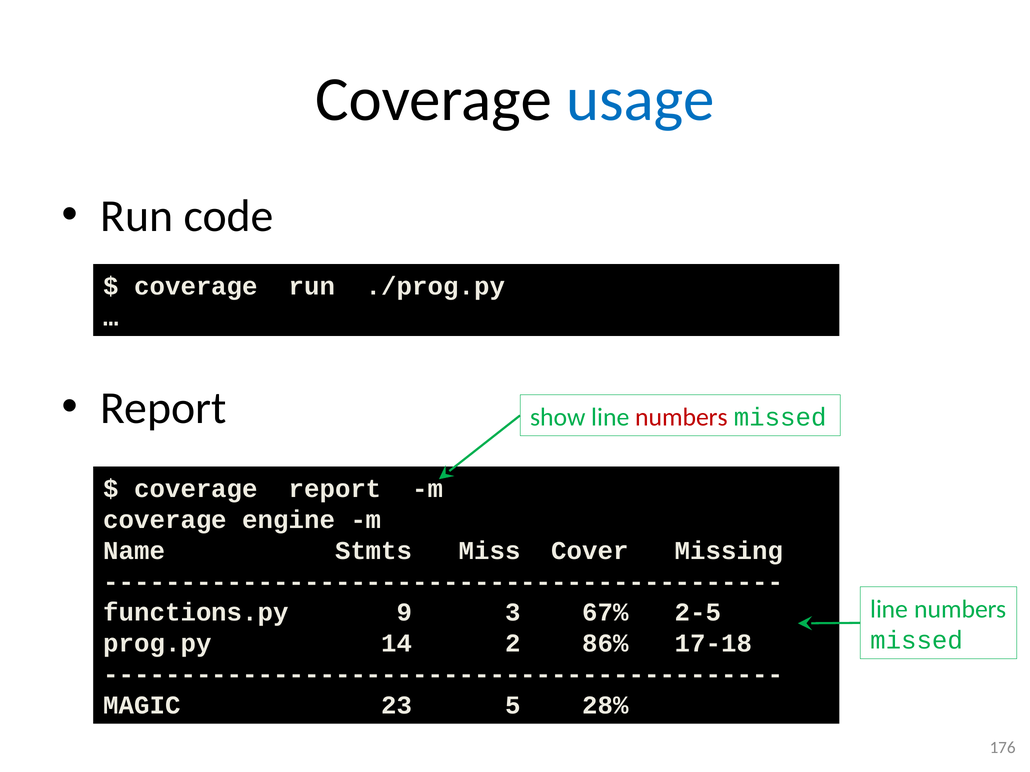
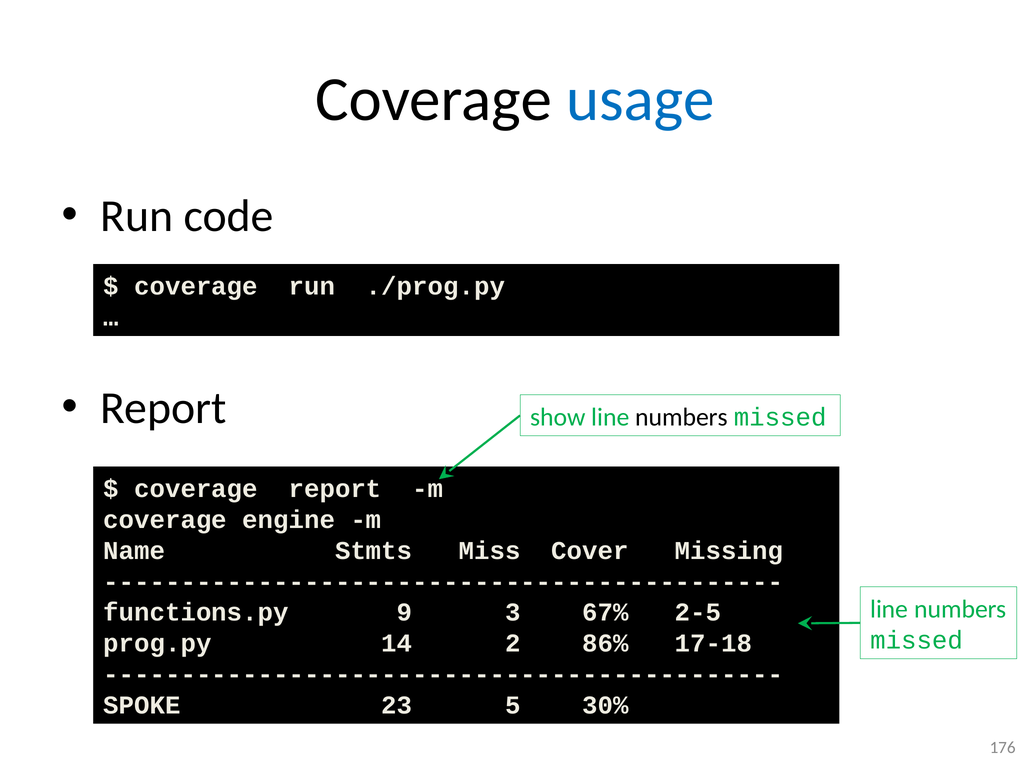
numbers at (682, 418) colour: red -> black
MAGIC: MAGIC -> SPOKE
28%: 28% -> 30%
